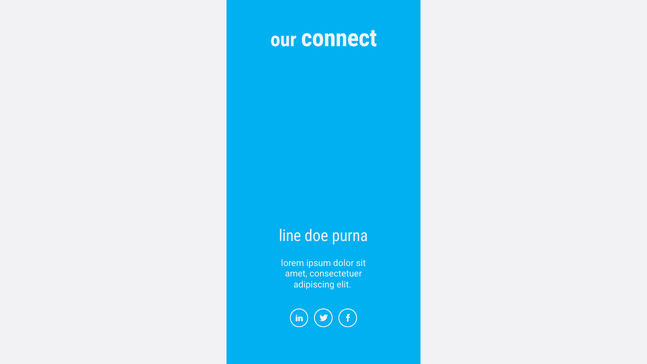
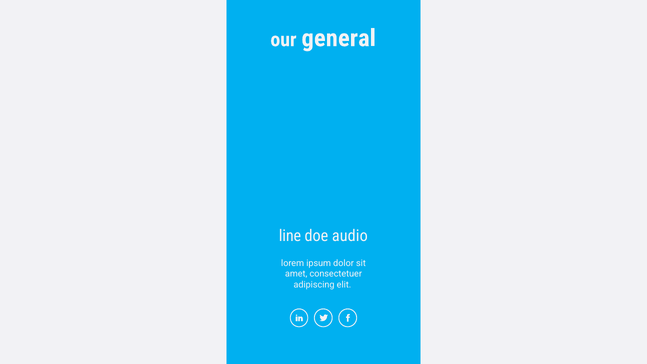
connect: connect -> general
purna: purna -> audio
